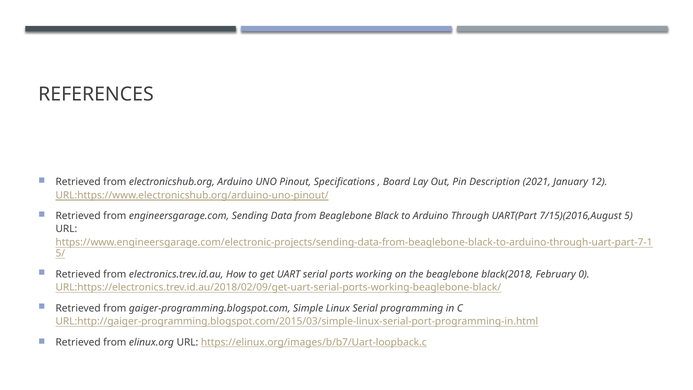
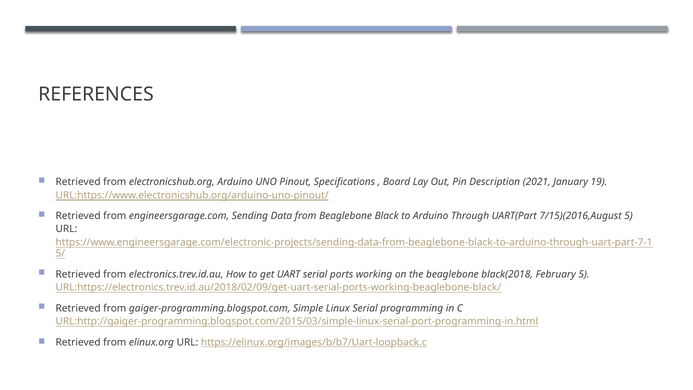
12: 12 -> 19
February 0: 0 -> 5
